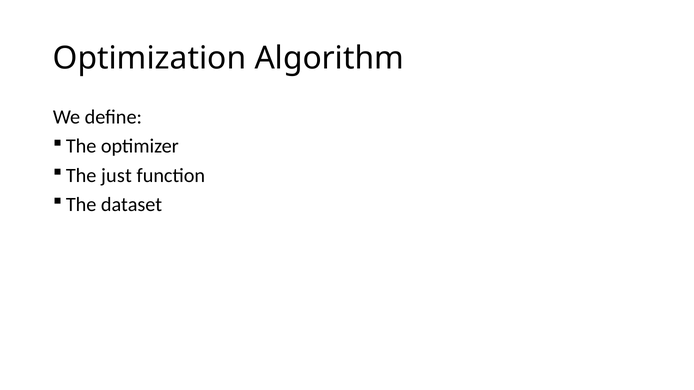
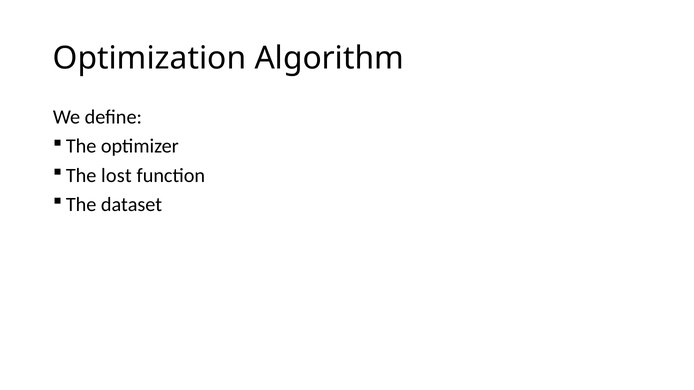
just: just -> lost
